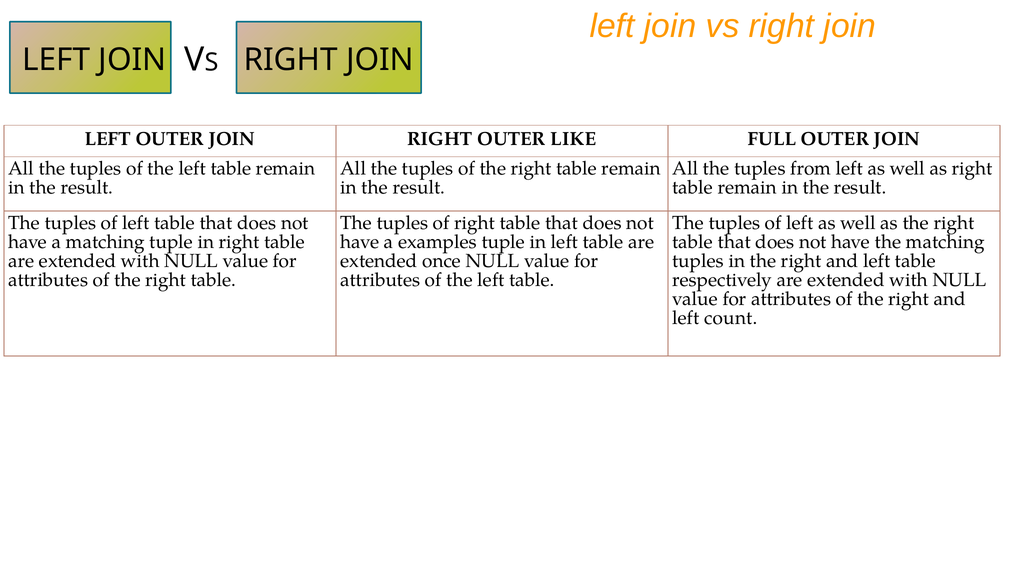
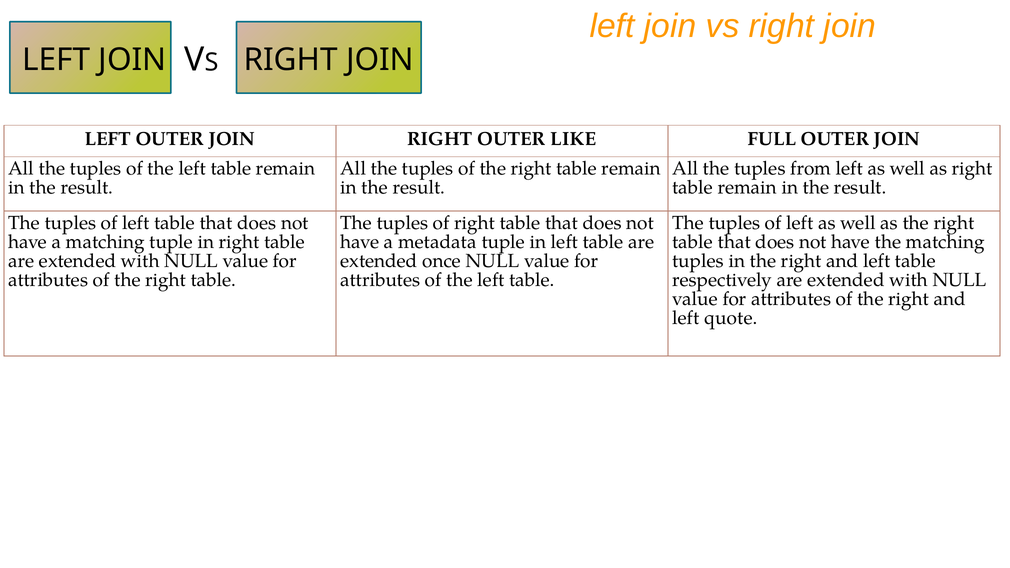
examples: examples -> metadata
count: count -> quote
